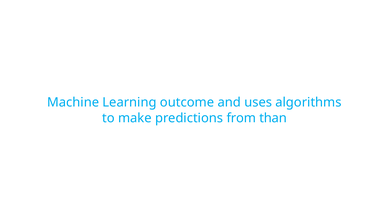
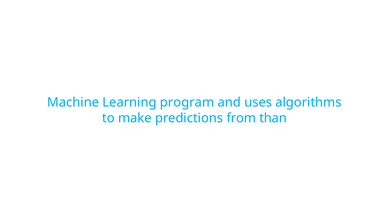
outcome: outcome -> program
